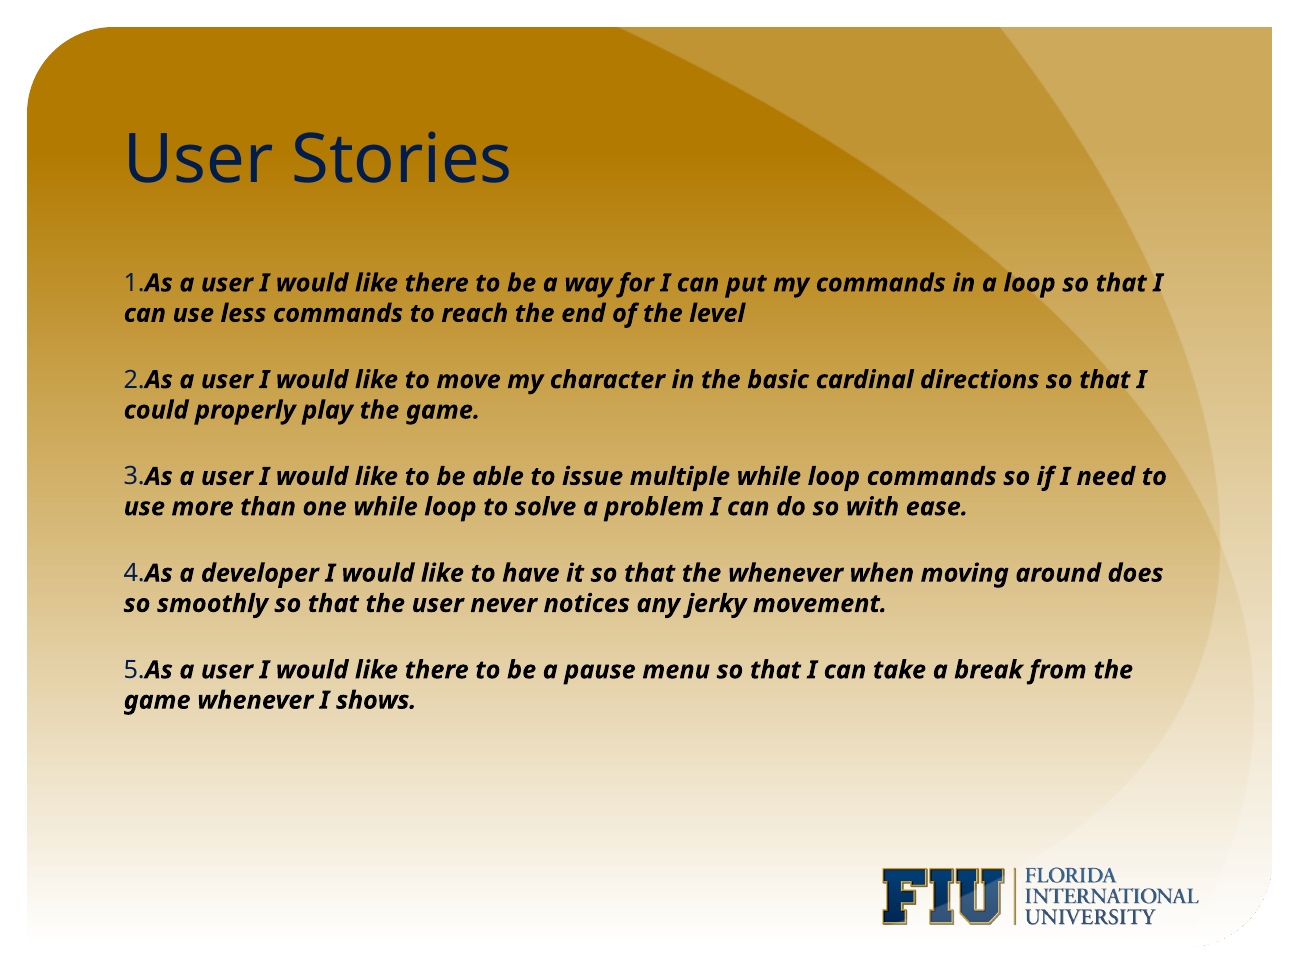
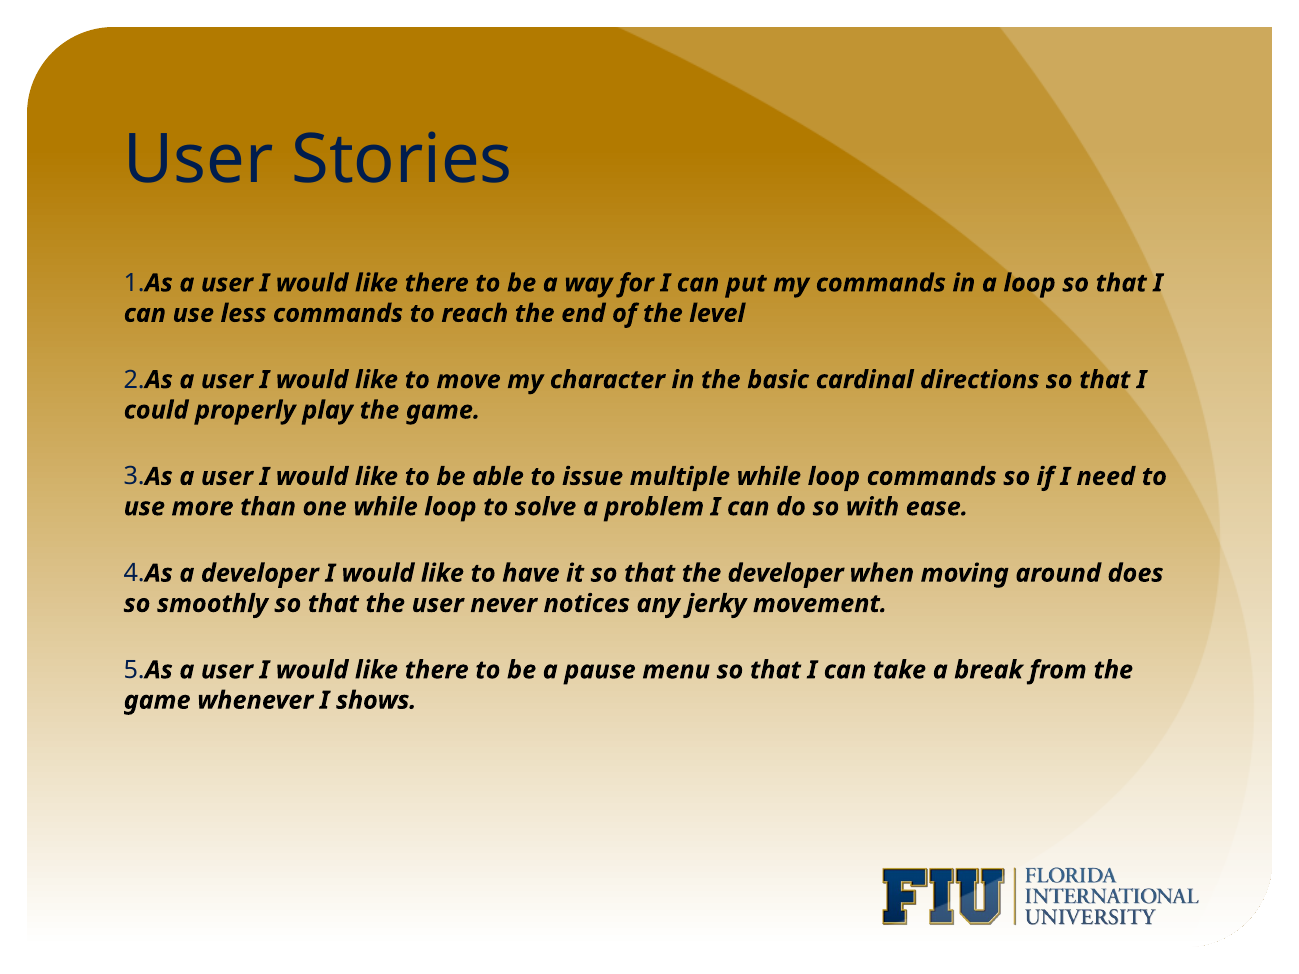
the whenever: whenever -> developer
